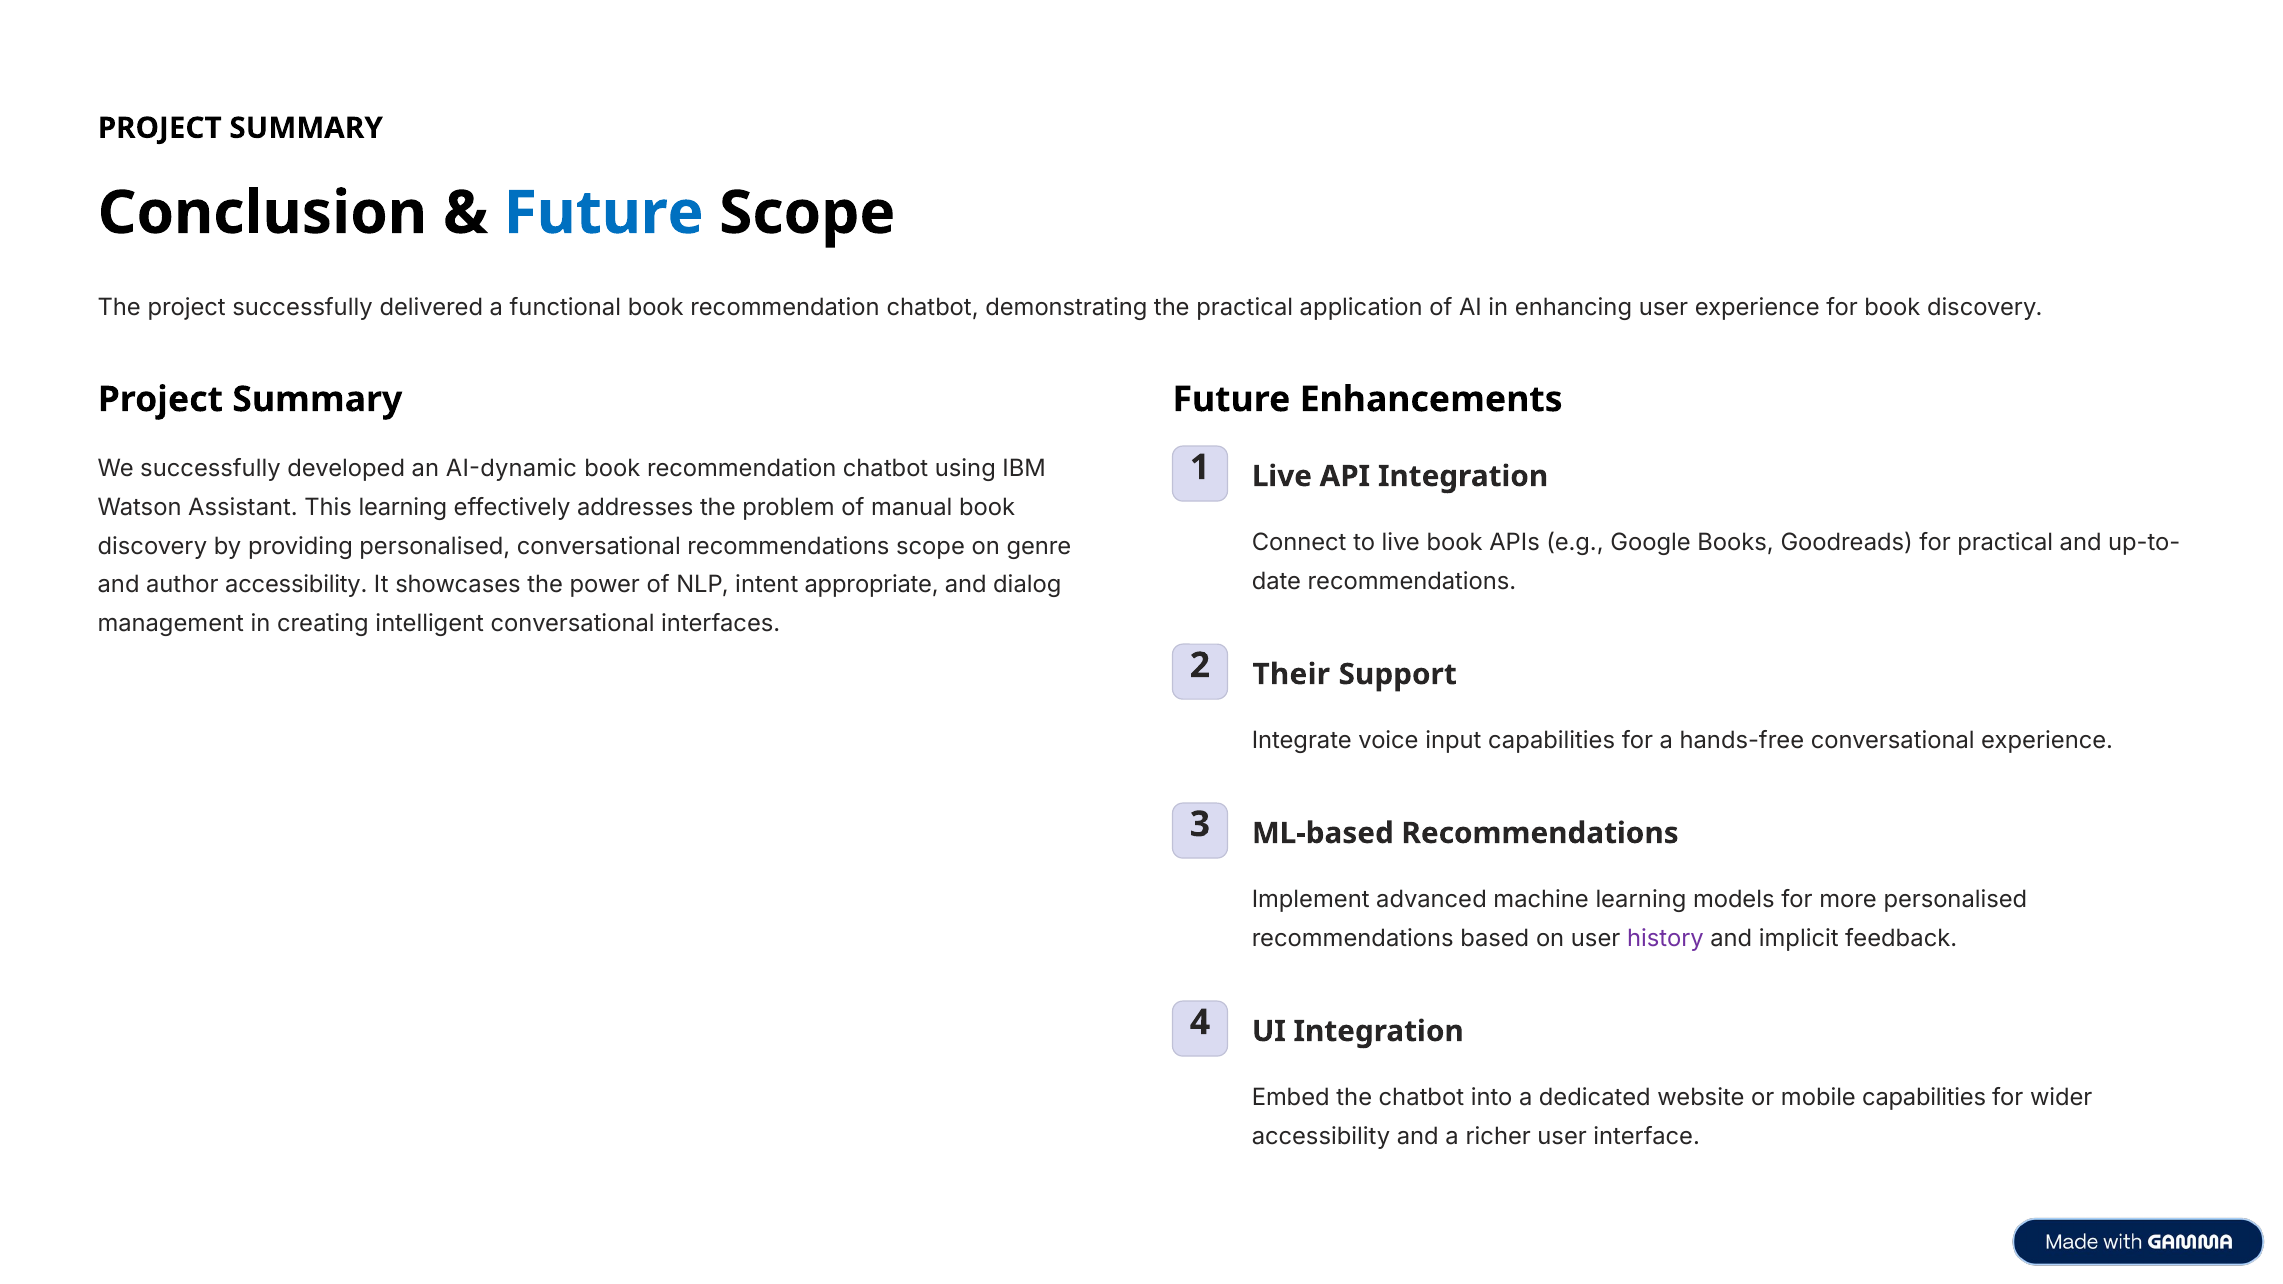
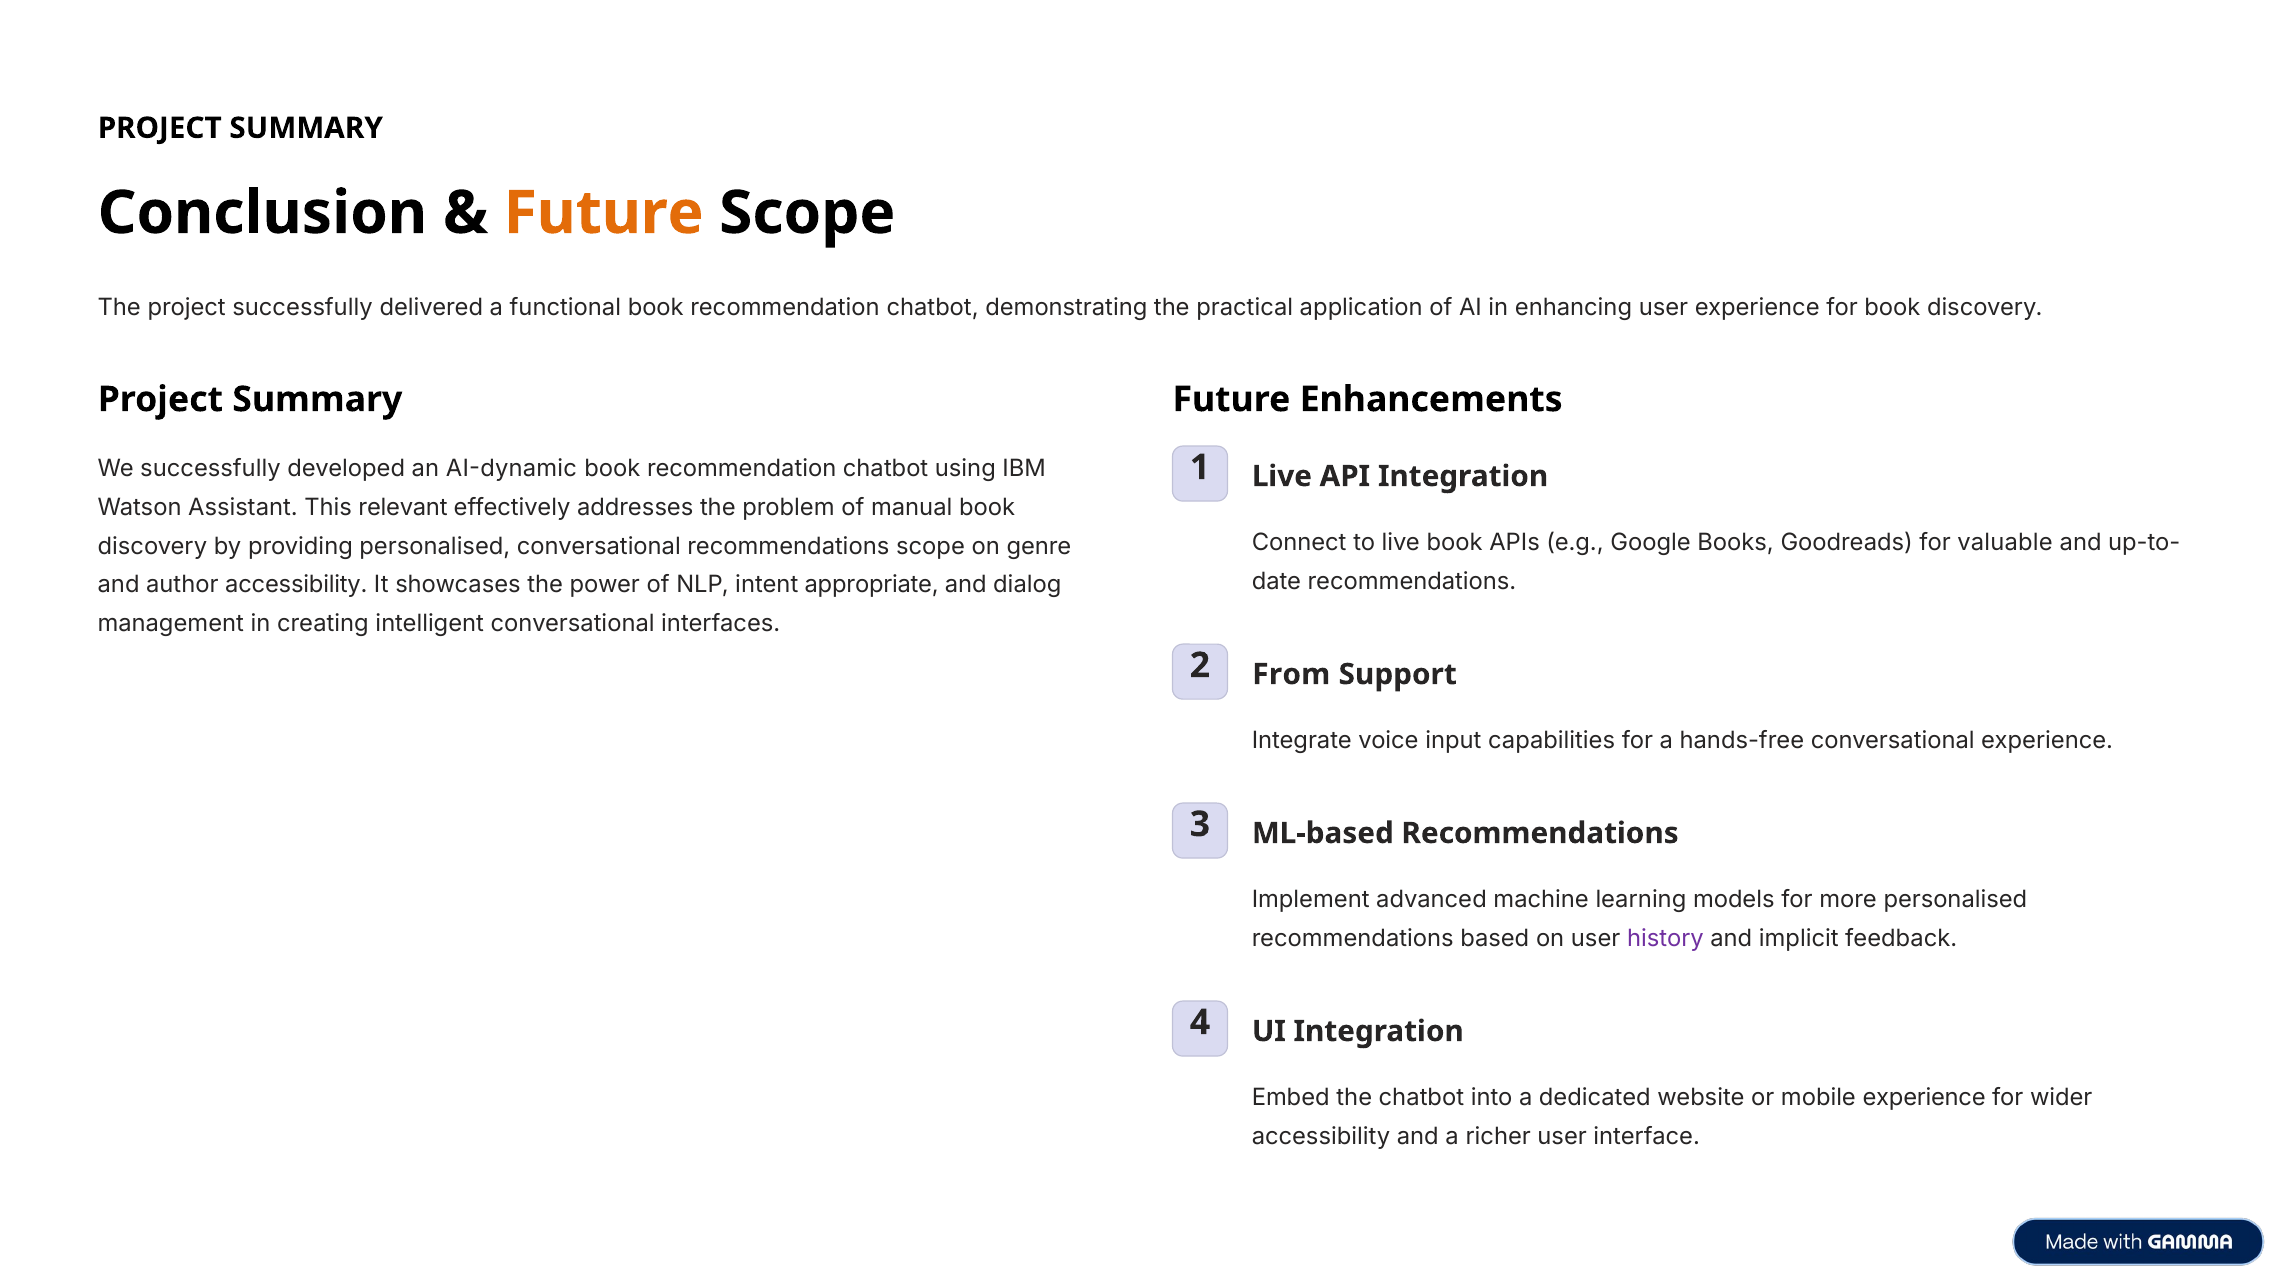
Future at (604, 213) colour: blue -> orange
This learning: learning -> relevant
for practical: practical -> valuable
Their: Their -> From
mobile capabilities: capabilities -> experience
